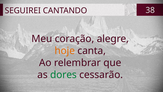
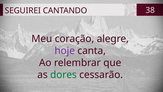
hoje colour: orange -> purple
